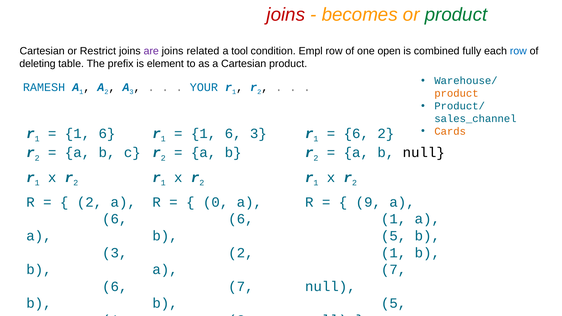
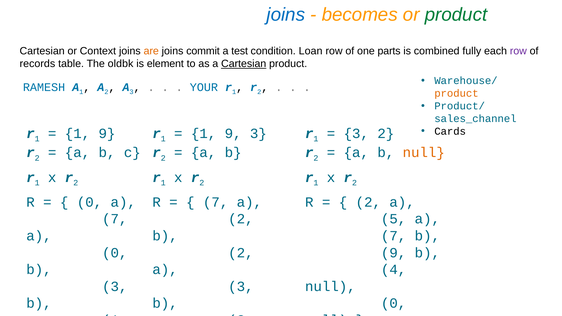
joins at (286, 15) colour: red -> blue
Restrict: Restrict -> Context
are colour: purple -> orange
related: related -> commit
tool: tool -> test
Empl: Empl -> Loan
open: open -> parts
row at (518, 51) colour: blue -> purple
deleting: deleting -> records
prefix: prefix -> oldbk
Cartesian at (244, 64) underline: none -> present
Cards colour: orange -> black
6 at (107, 133): 6 -> 9
6 at (233, 133): 6 -> 9
6 at (356, 133): 6 -> 3
null at (424, 153) colour: black -> orange
2 at (90, 202): 2 -> 0
0 at (216, 202): 0 -> 7
9 at (368, 202): 9 -> 2
6 at (115, 219): 6 -> 7
6 at (241, 219): 6 -> 2
1 at (394, 219): 1 -> 5
5 at (394, 236): 5 -> 7
3 at (115, 253): 3 -> 0
1 at (394, 253): 1 -> 9
7 at (394, 270): 7 -> 4
6 at (115, 287): 6 -> 3
7 at (241, 287): 7 -> 3
5 at (394, 303): 5 -> 0
